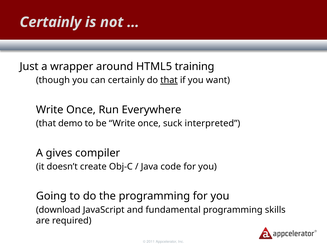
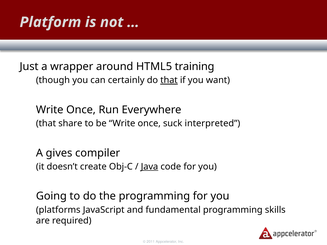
Certainly at (51, 22): Certainly -> Platform
demo: demo -> share
Java underline: none -> present
download: download -> platforms
